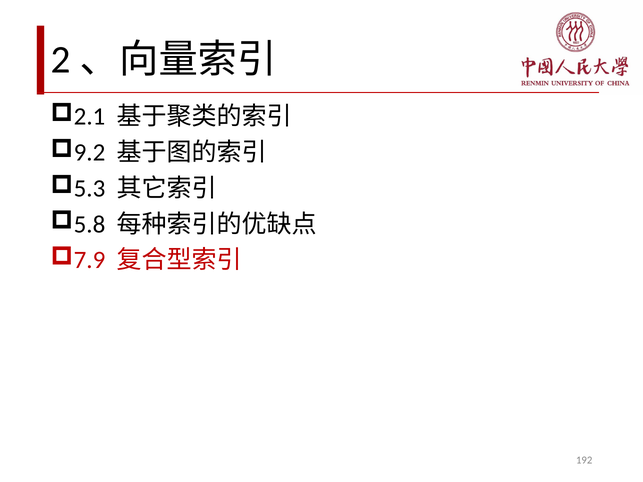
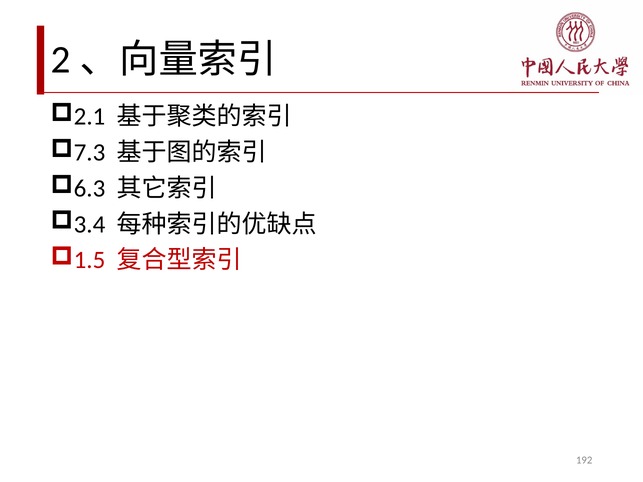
9.2: 9.2 -> 7.3
5.3: 5.3 -> 6.3
5.8: 5.8 -> 3.4
7.9: 7.9 -> 1.5
